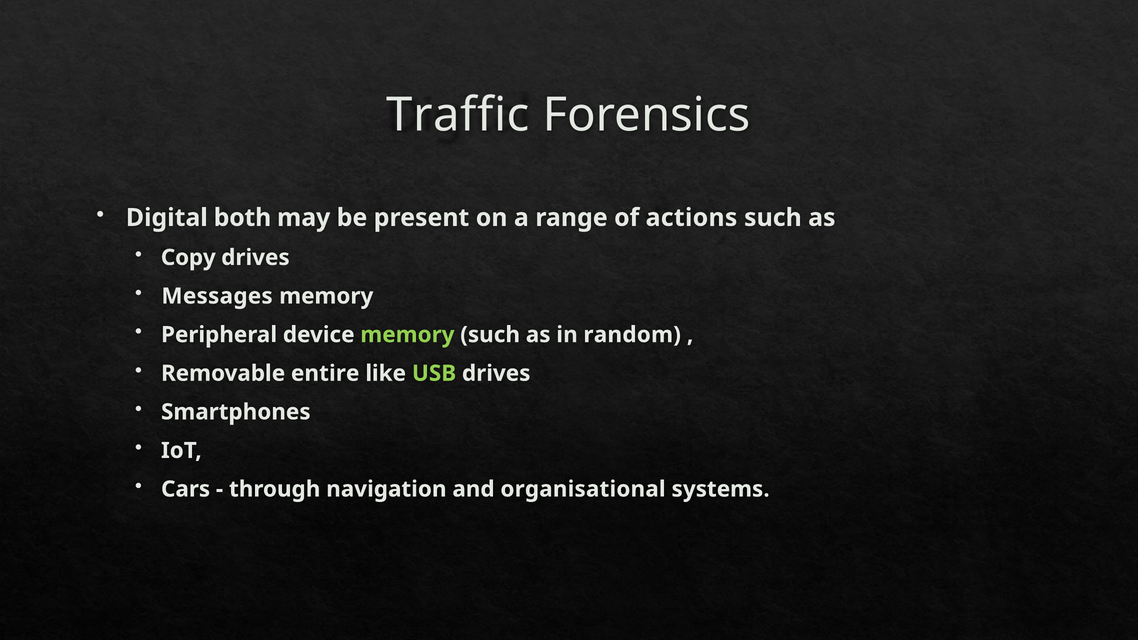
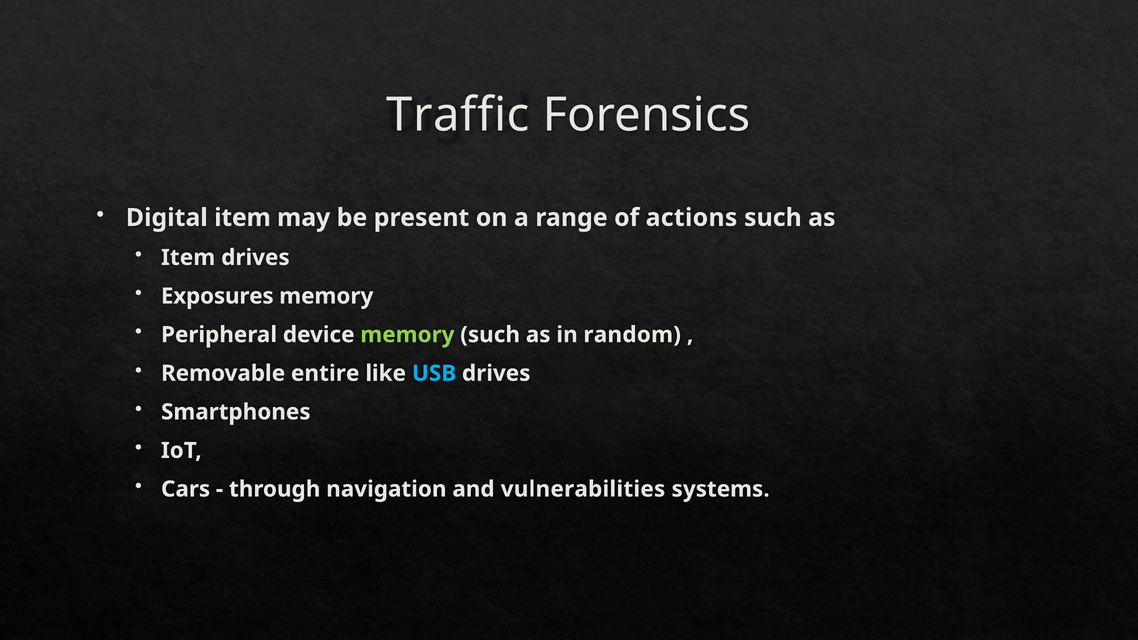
Digital both: both -> item
Copy at (188, 258): Copy -> Item
Messages: Messages -> Exposures
USB colour: light green -> light blue
organisational: organisational -> vulnerabilities
